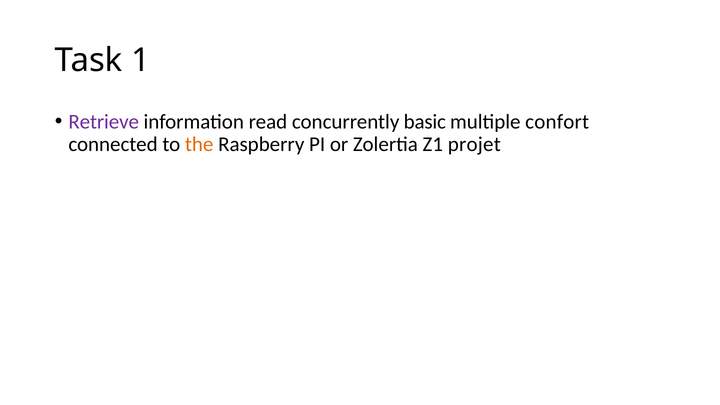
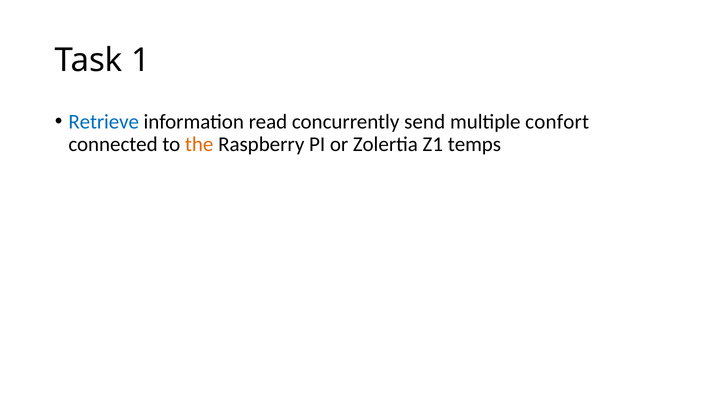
Retrieve colour: purple -> blue
basic: basic -> send
projet: projet -> temps
